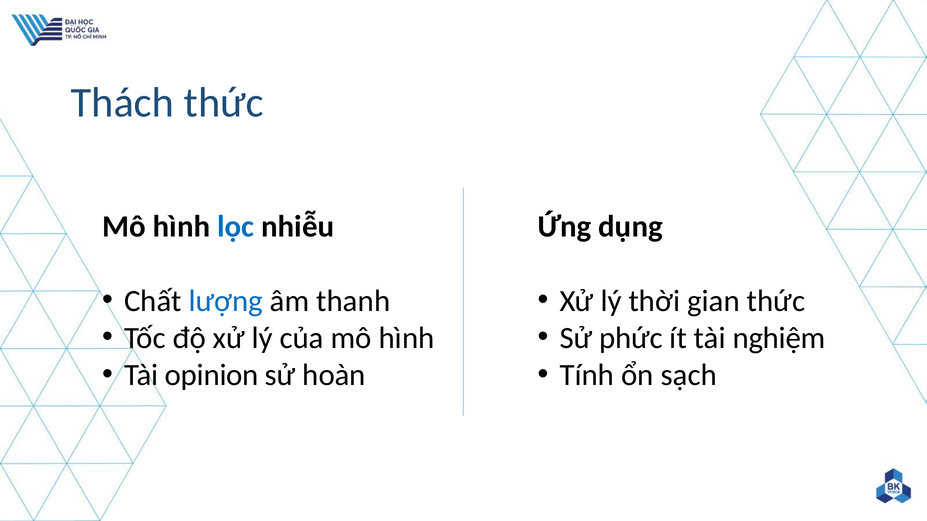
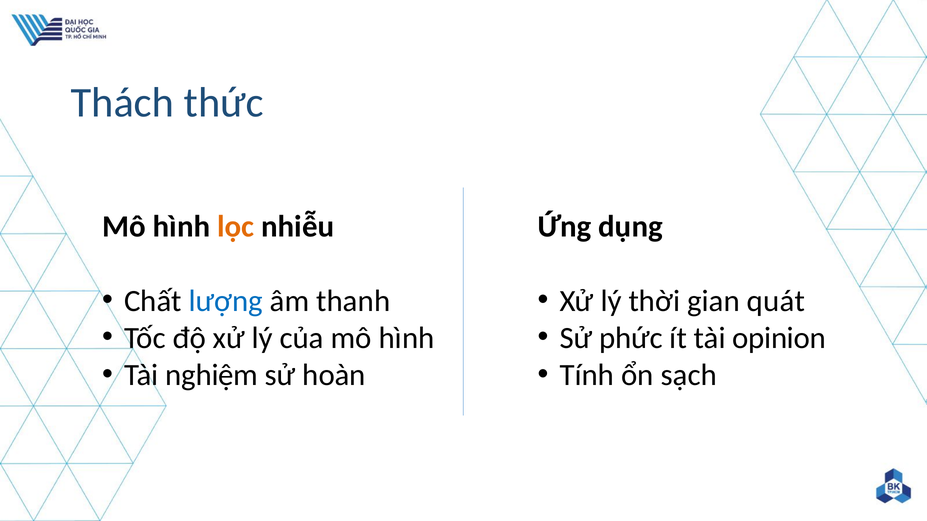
lọc colour: blue -> orange
gian thức: thức -> quát
nghiệm: nghiệm -> opinion
opinion: opinion -> nghiệm
